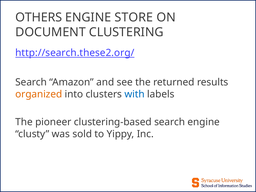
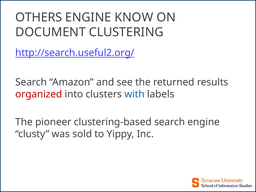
STORE: STORE -> KNOW
http://search.these2.org/: http://search.these2.org/ -> http://search.useful2.org/
organized colour: orange -> red
